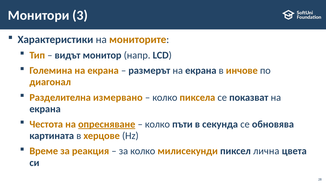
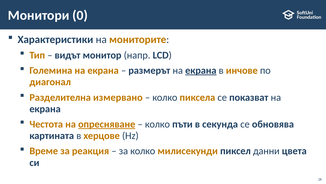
3: 3 -> 0
екрана at (201, 70) underline: none -> present
лична: лична -> данни
